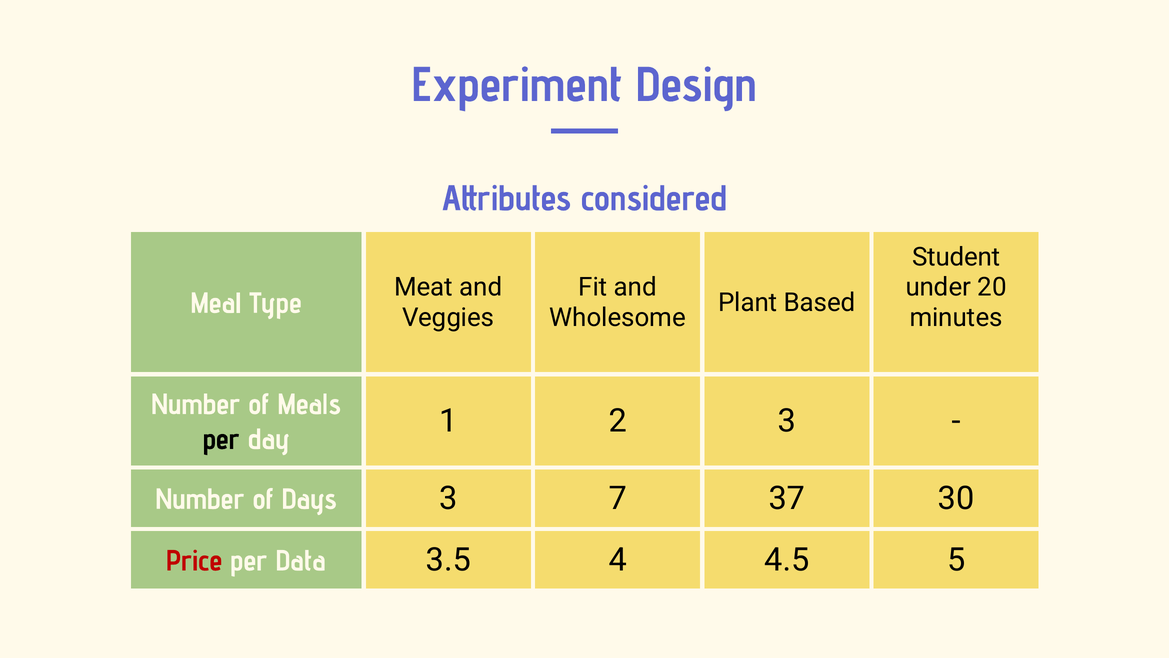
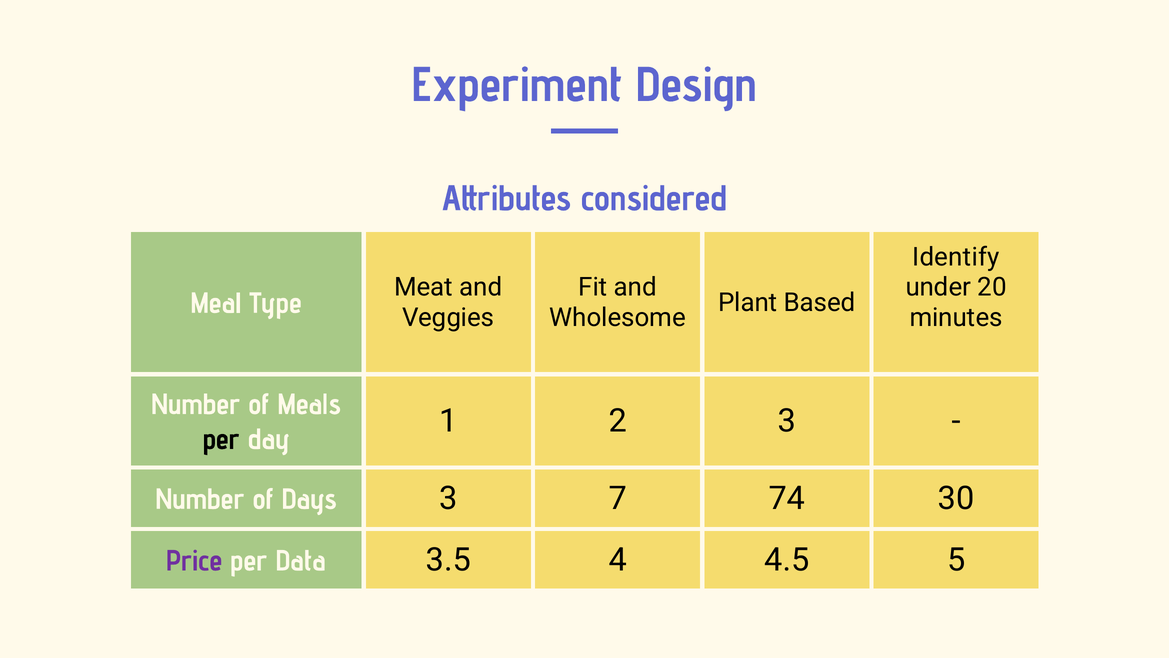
Student: Student -> Identify
37: 37 -> 74
Price colour: red -> purple
